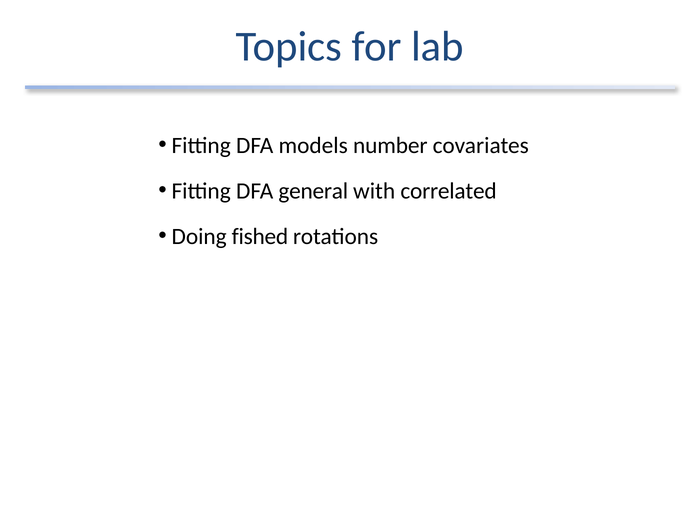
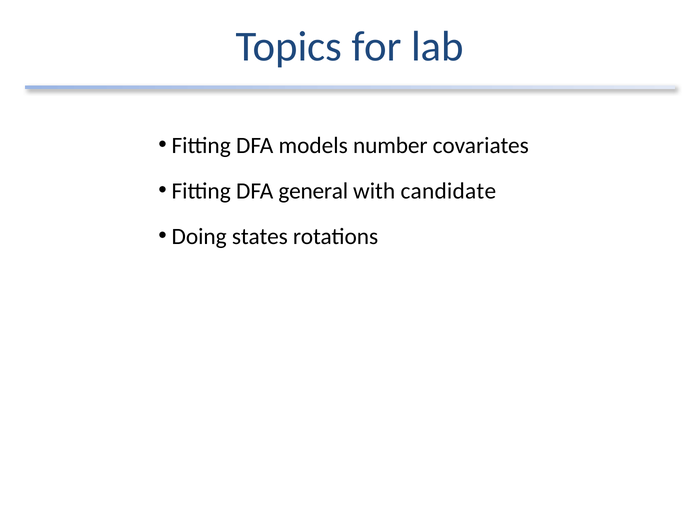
correlated: correlated -> candidate
fished: fished -> states
